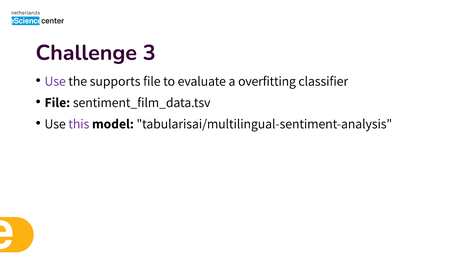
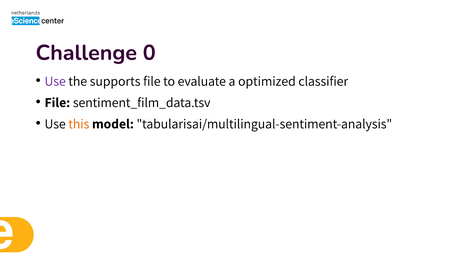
3: 3 -> 0
overfitting: overfitting -> optimized
this colour: purple -> orange
